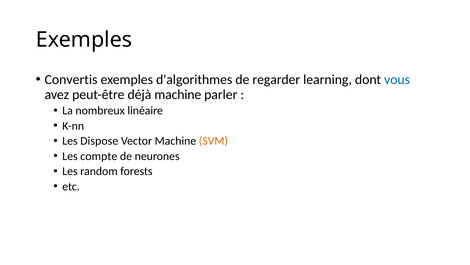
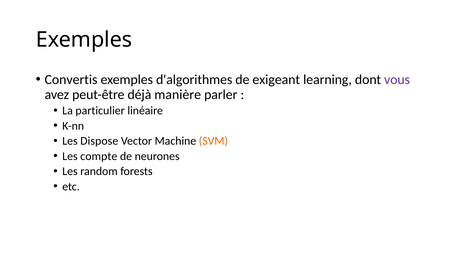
regarder: regarder -> exigeant
vous colour: blue -> purple
déjà machine: machine -> manière
nombreux: nombreux -> particulier
